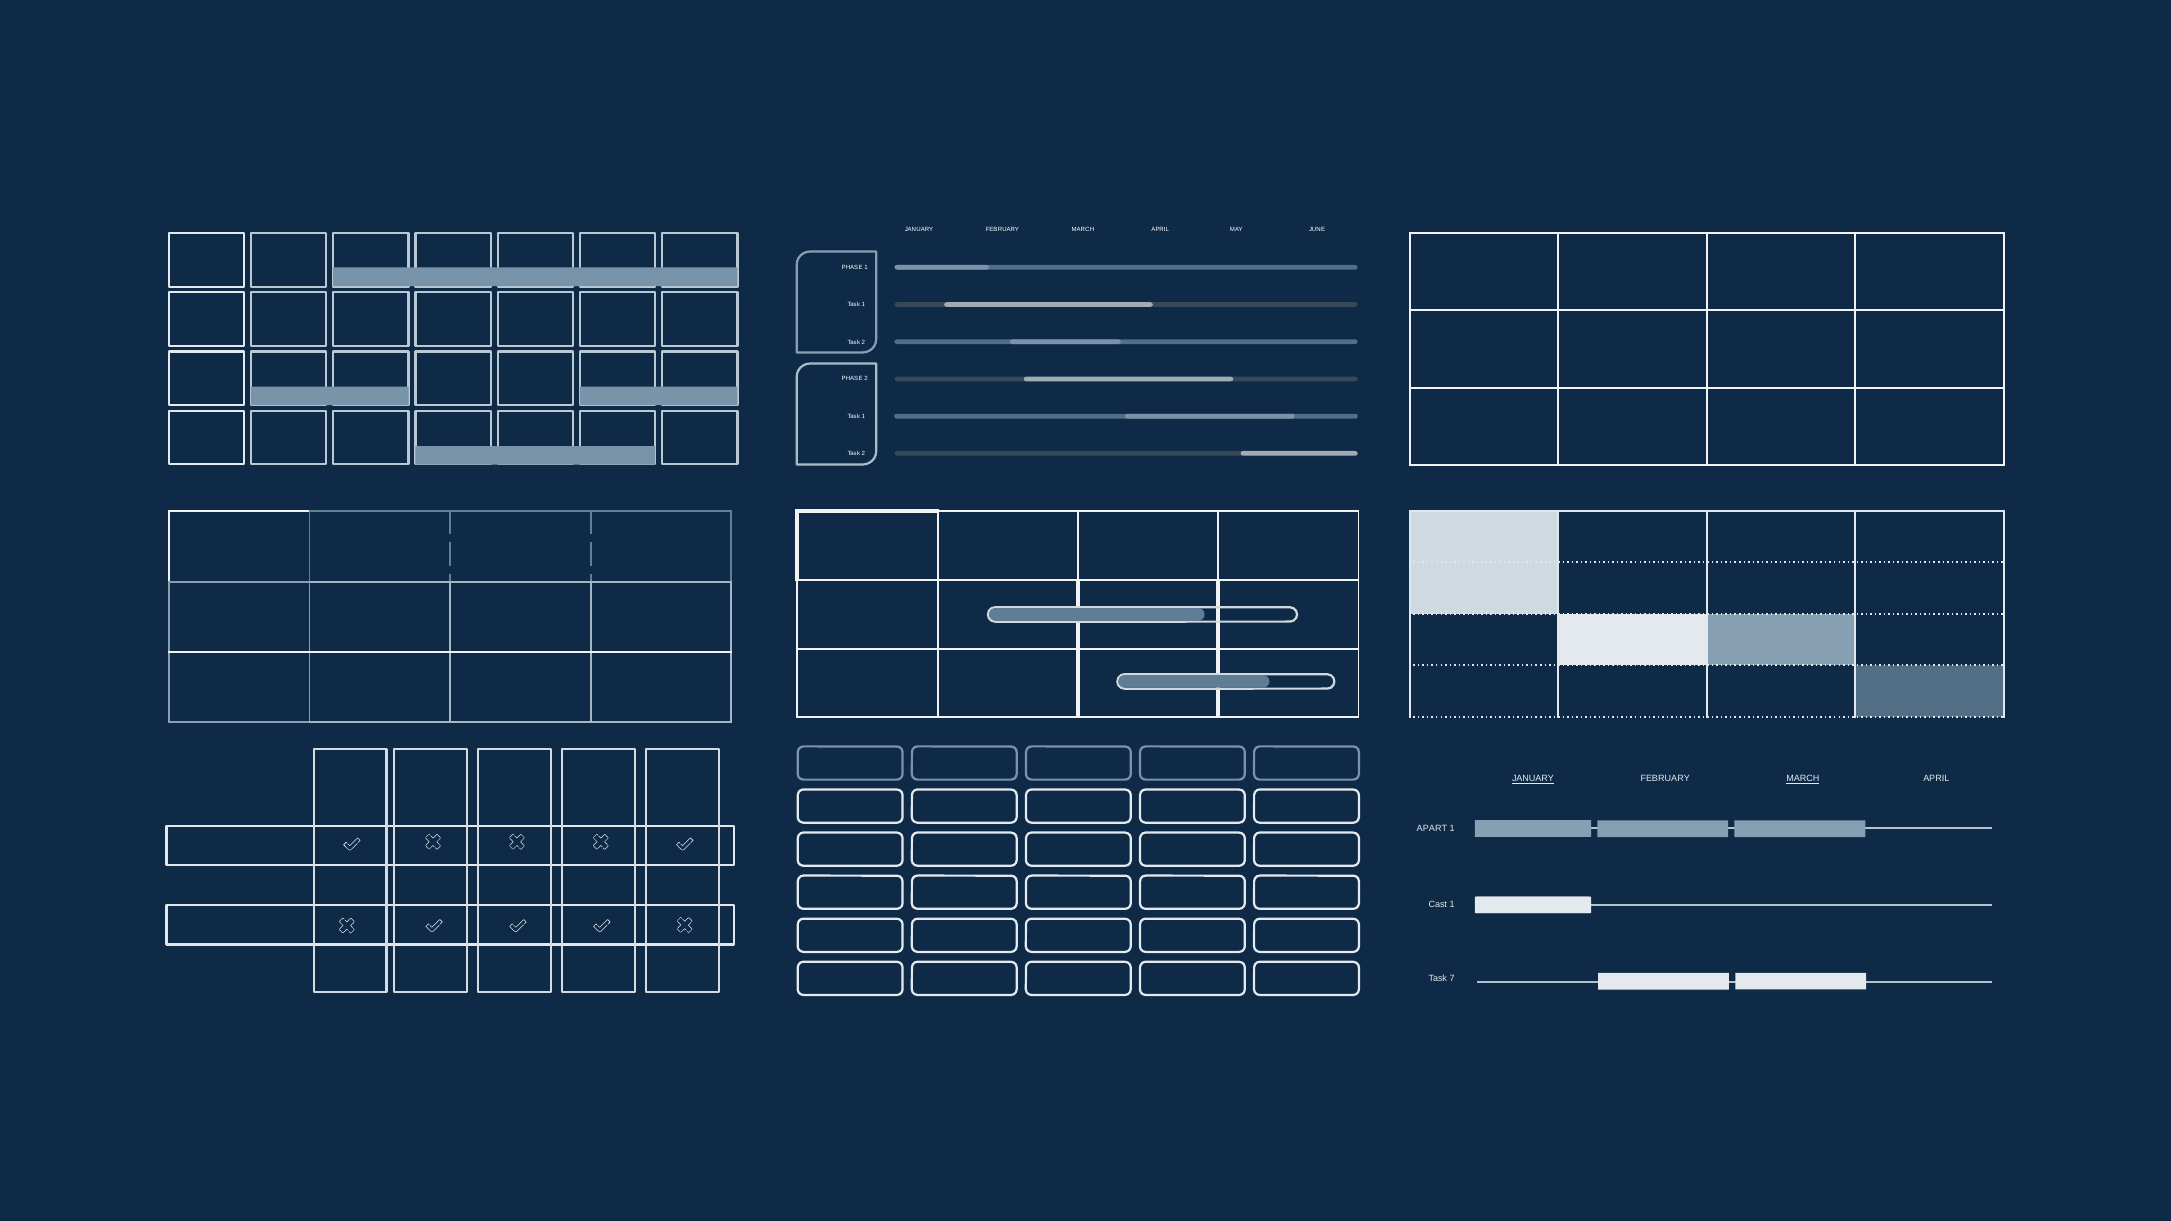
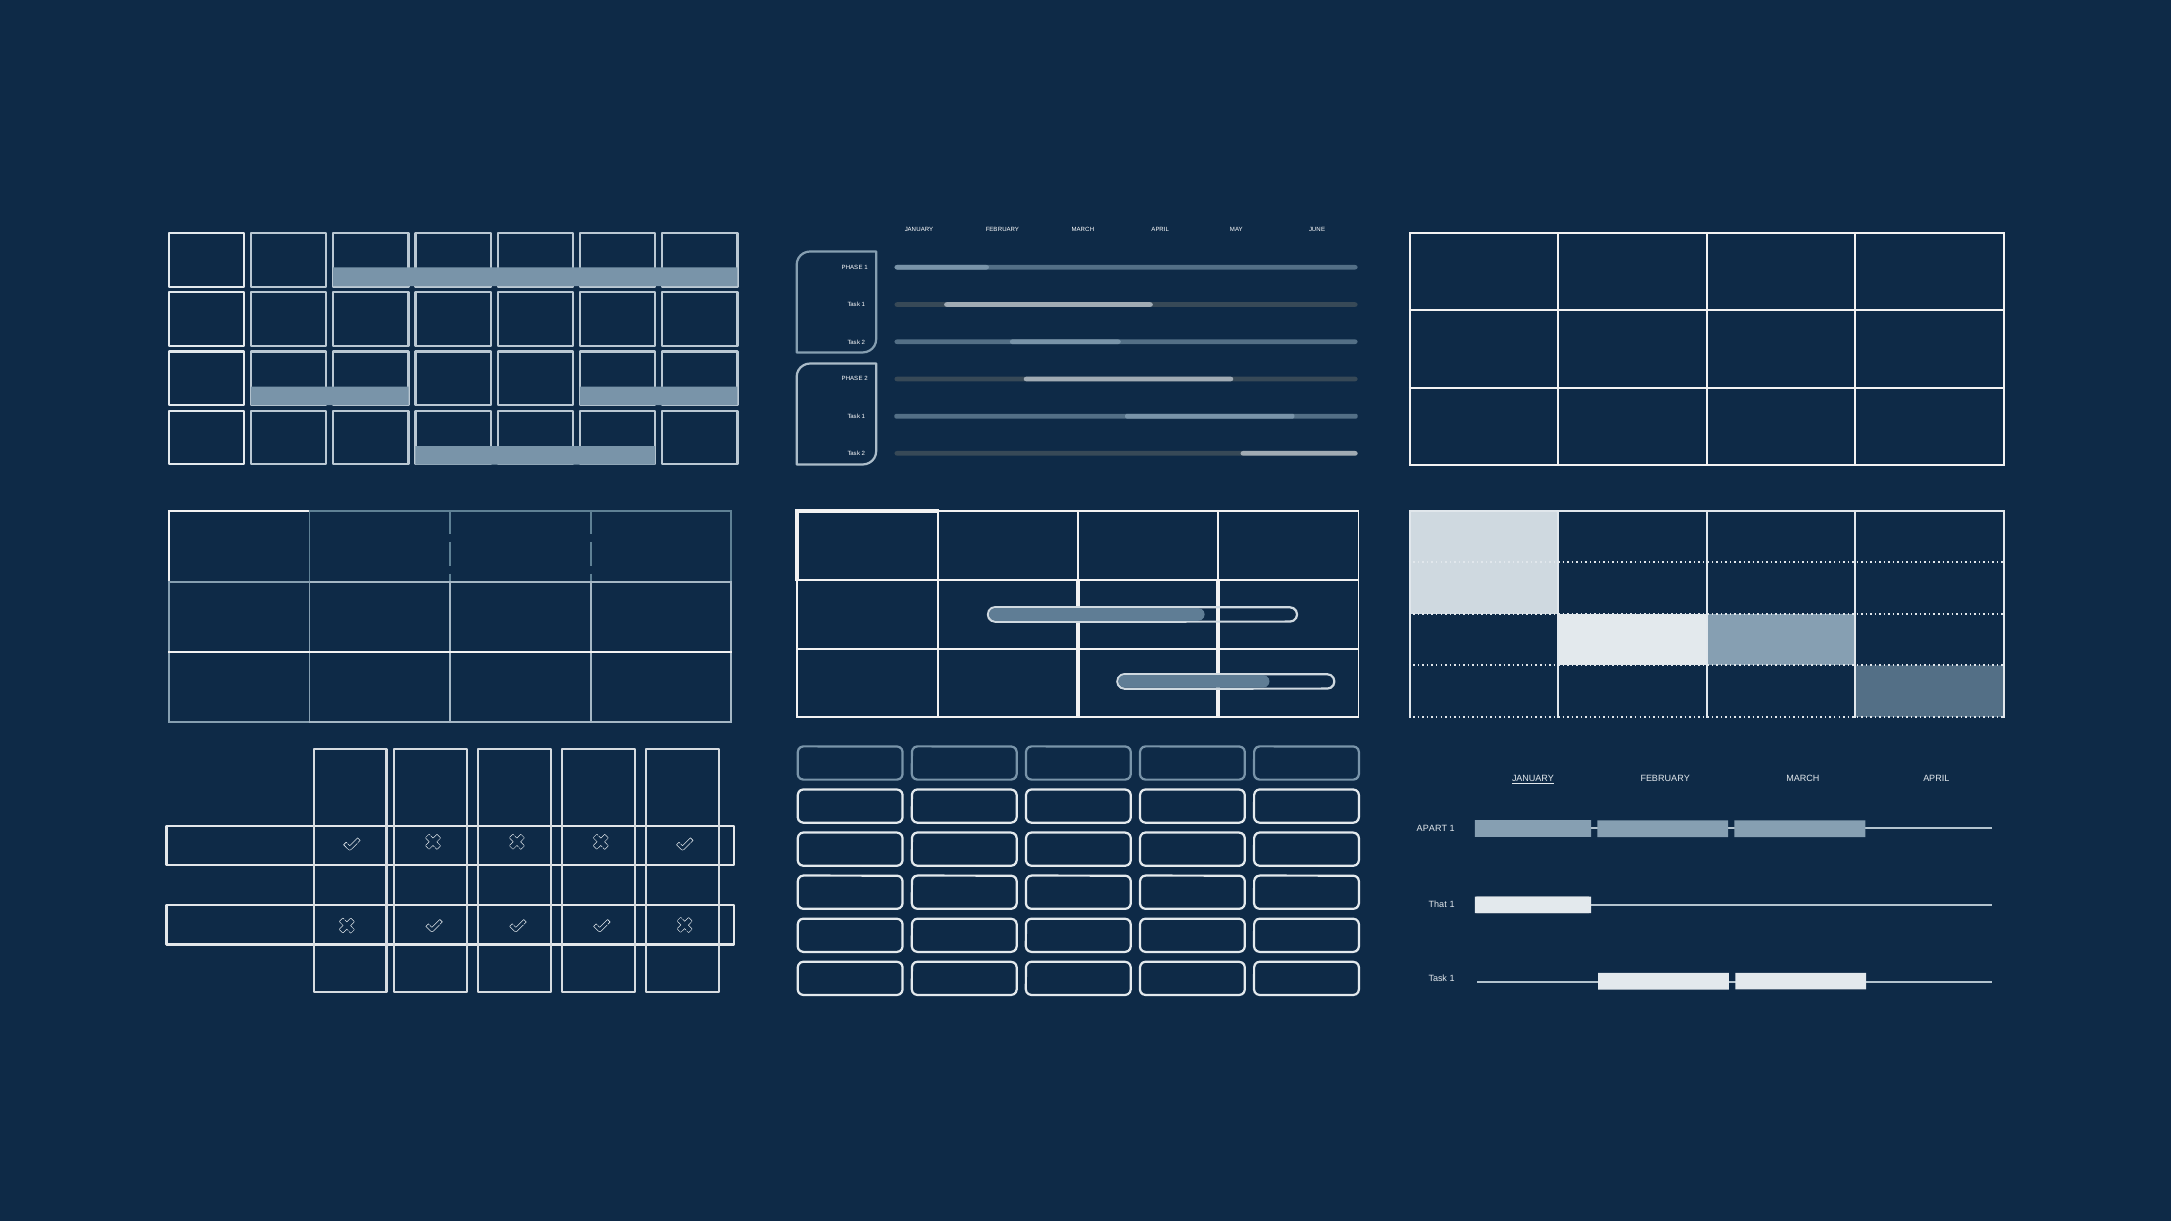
MARCH at (1803, 779) underline: present -> none
Cast: Cast -> That
7 at (1452, 979): 7 -> 1
